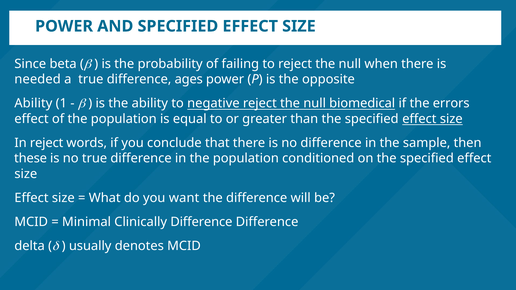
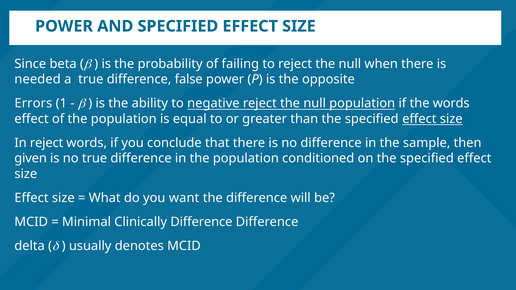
ages: ages -> false
Ability at (33, 103): Ability -> Errors
null biomedical: biomedical -> population
the errors: errors -> words
these: these -> given
